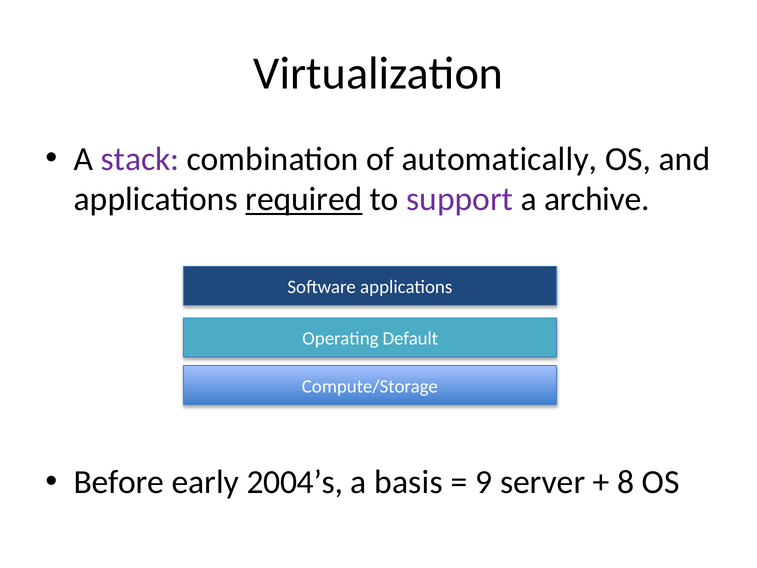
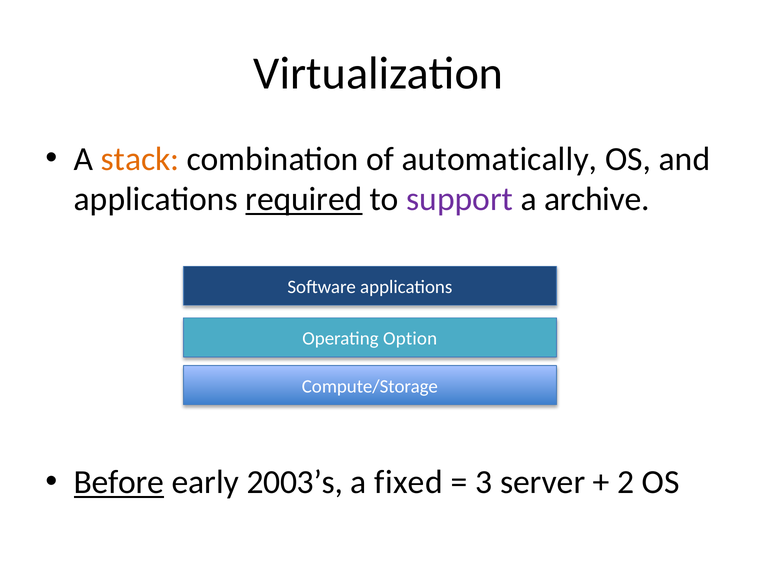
stack colour: purple -> orange
Default: Default -> Option
Before underline: none -> present
2004’s: 2004’s -> 2003’s
basis: basis -> fixed
9: 9 -> 3
8: 8 -> 2
